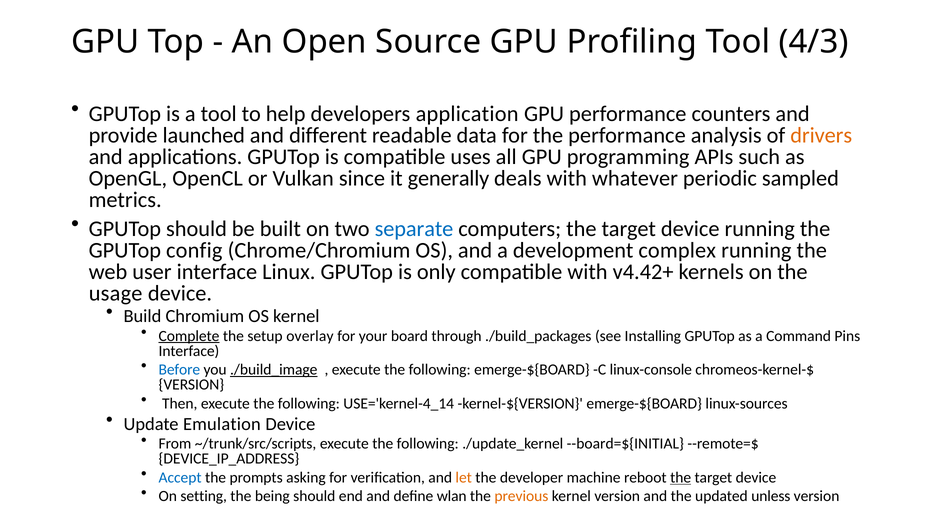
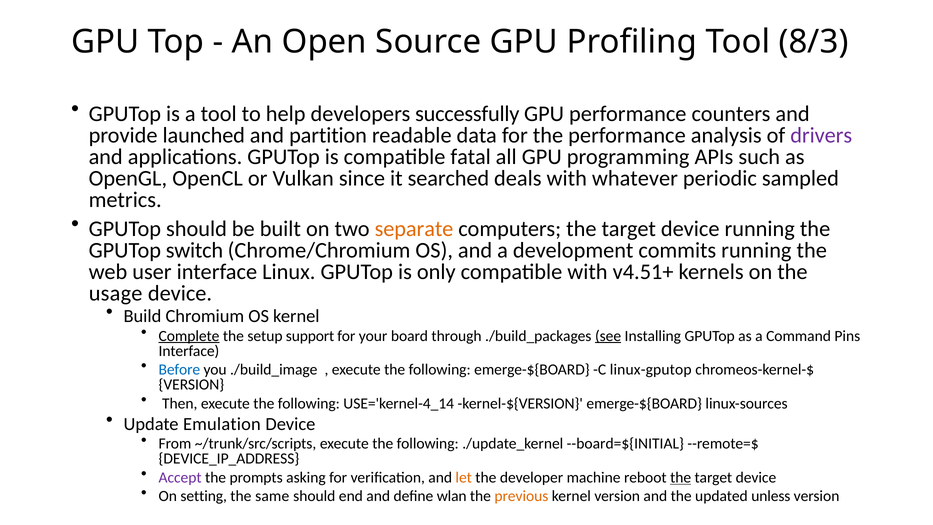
4/3: 4/3 -> 8/3
application: application -> successfully
different: different -> partition
drivers colour: orange -> purple
uses: uses -> fatal
generally: generally -> searched
separate colour: blue -> orange
config: config -> switch
complex: complex -> commits
v4.42+: v4.42+ -> v4.51+
overlay: overlay -> support
see underline: none -> present
./build_image underline: present -> none
linux-console: linux-console -> linux-gputop
Accept colour: blue -> purple
being: being -> same
